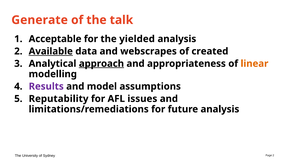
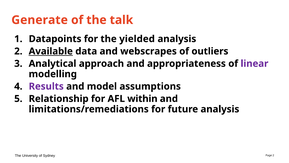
Acceptable: Acceptable -> Datapoints
created: created -> outliers
approach underline: present -> none
linear colour: orange -> purple
Reputability: Reputability -> Relationship
issues: issues -> within
